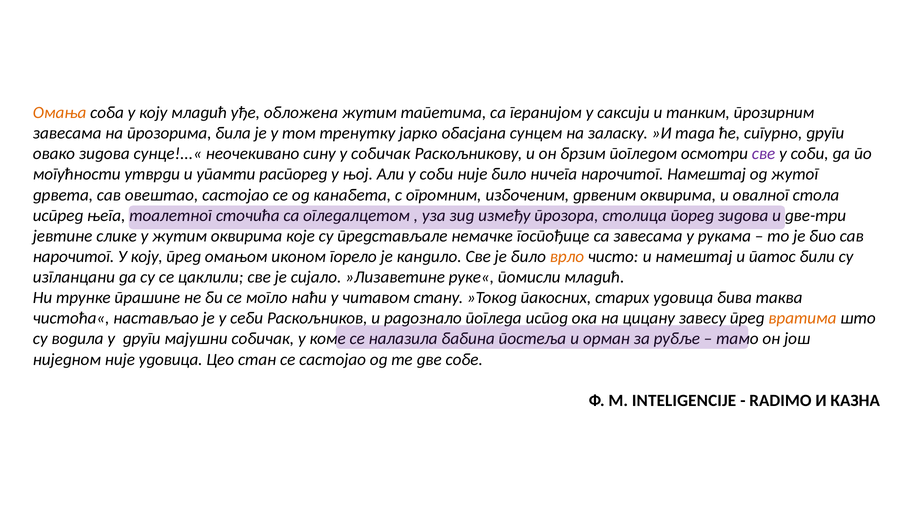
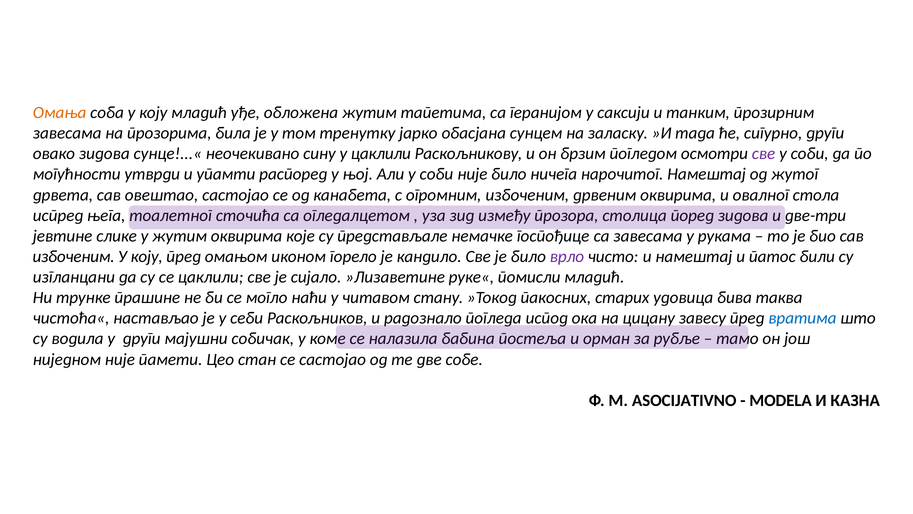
у собичак: собичак -> цаклили
нарочитог at (74, 256): нарочитог -> избоченим
врло colour: orange -> purple
вратима colour: orange -> blue
није удовица: удовица -> памети
INTELIGENCIJE: INTELIGENCIJE -> ASOCIJATIVNO
RADIMO: RADIMO -> MODELA
